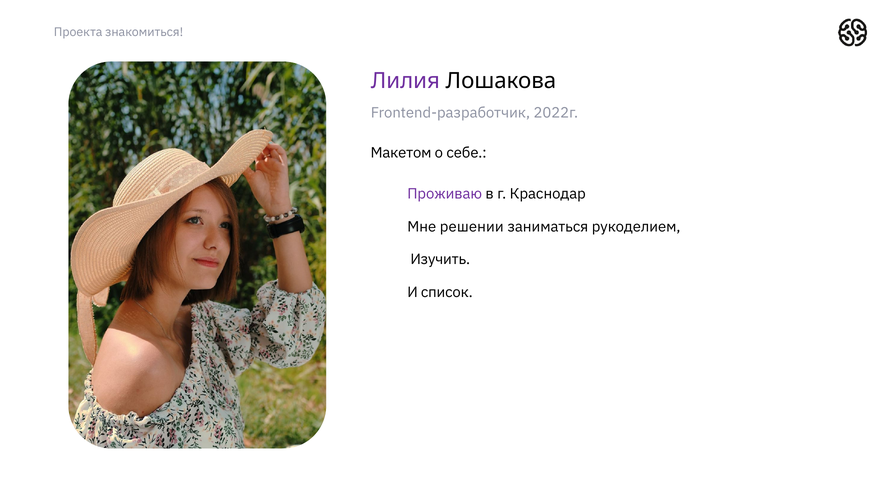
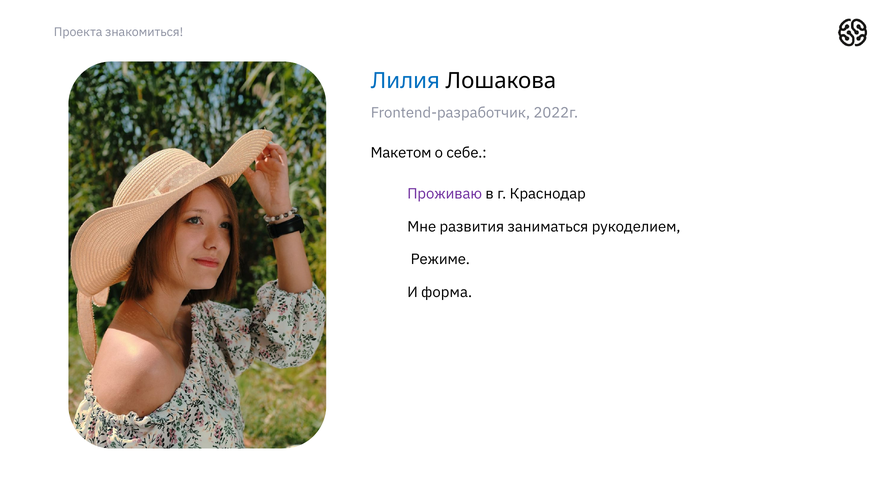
Лилия colour: purple -> blue
решении: решении -> развития
Изучить: Изучить -> Режиме
список: список -> форма
